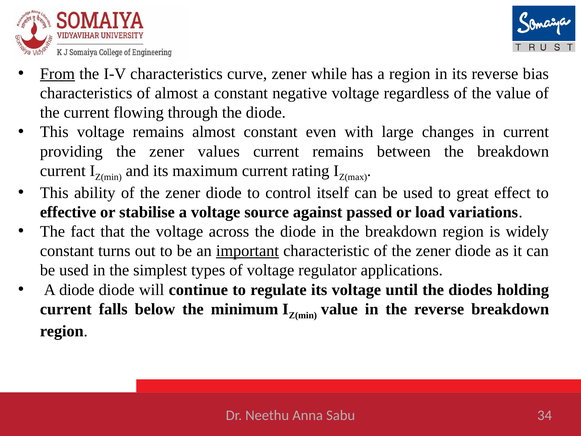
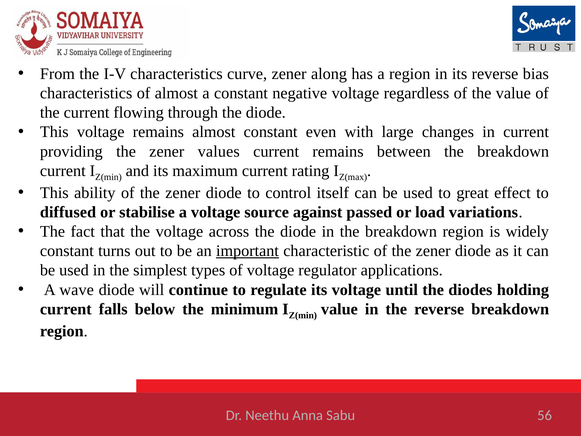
From underline: present -> none
while: while -> along
effective: effective -> diffused
A diode: diode -> wave
34: 34 -> 56
